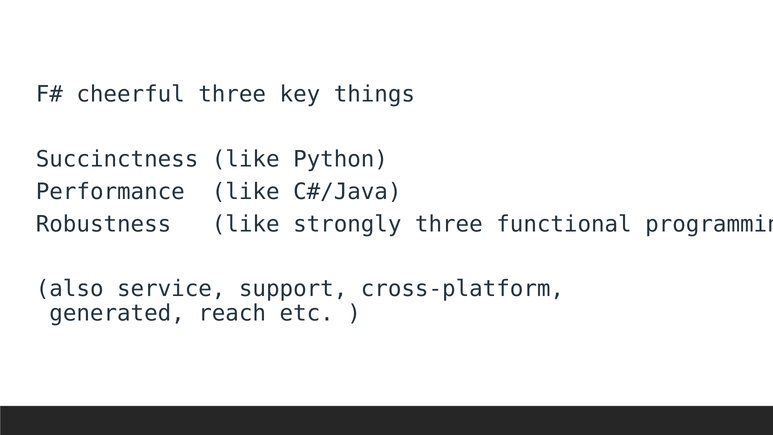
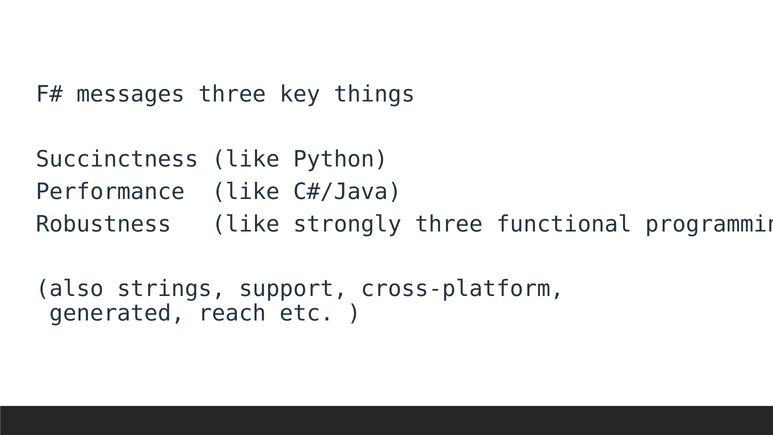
cheerful: cheerful -> messages
service: service -> strings
